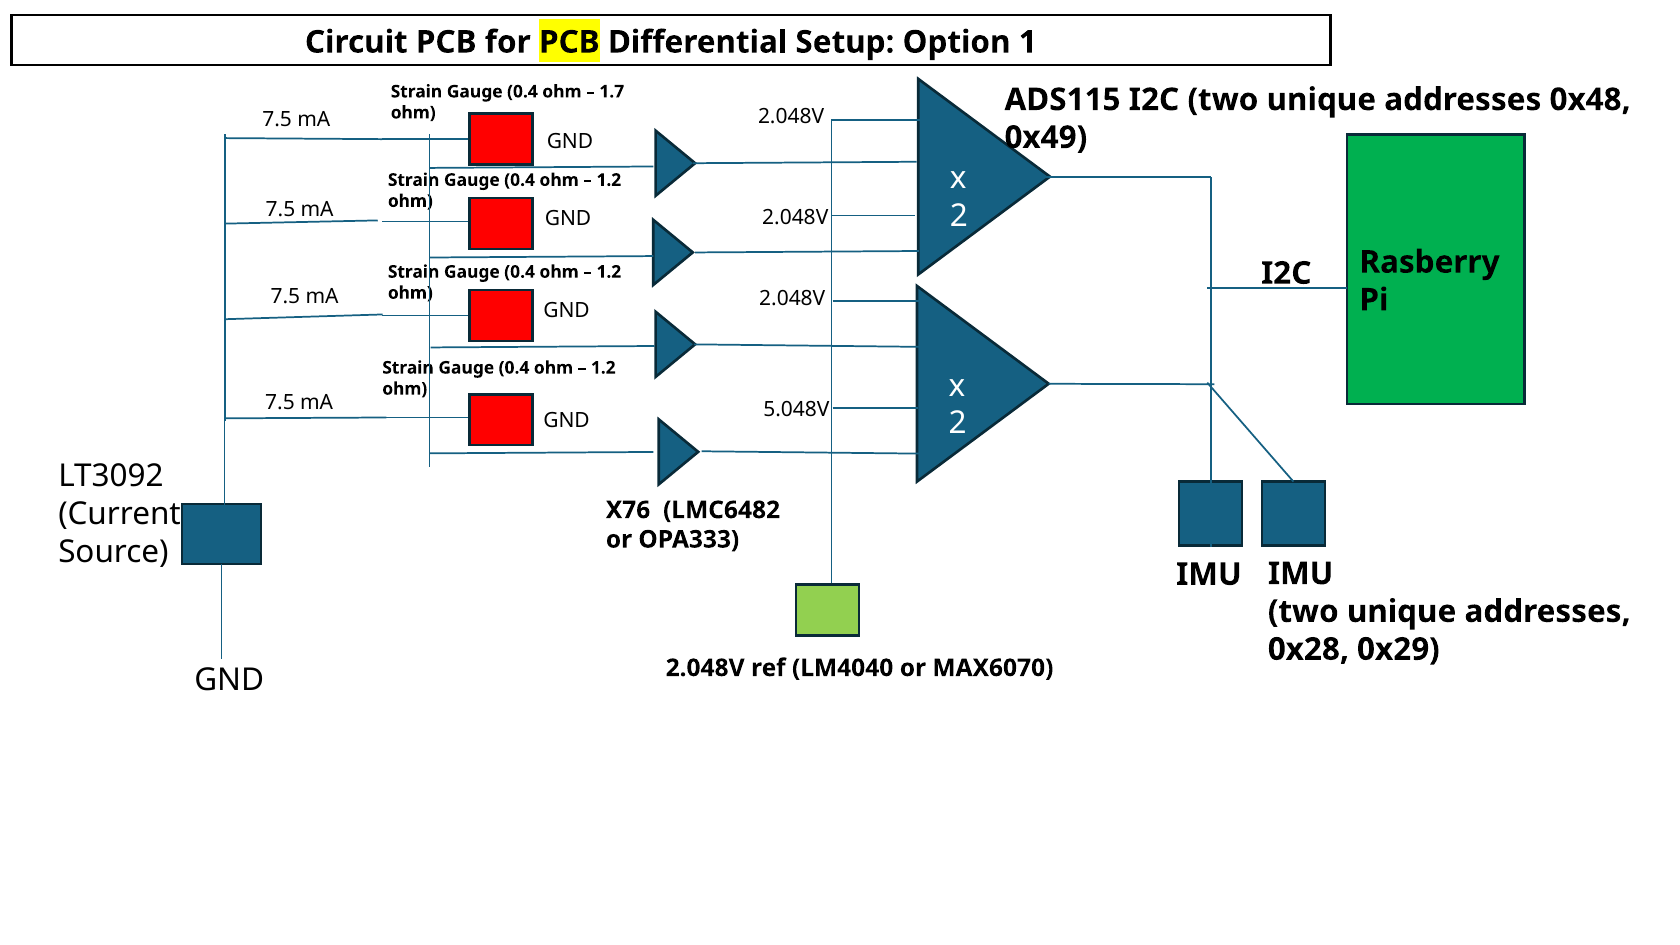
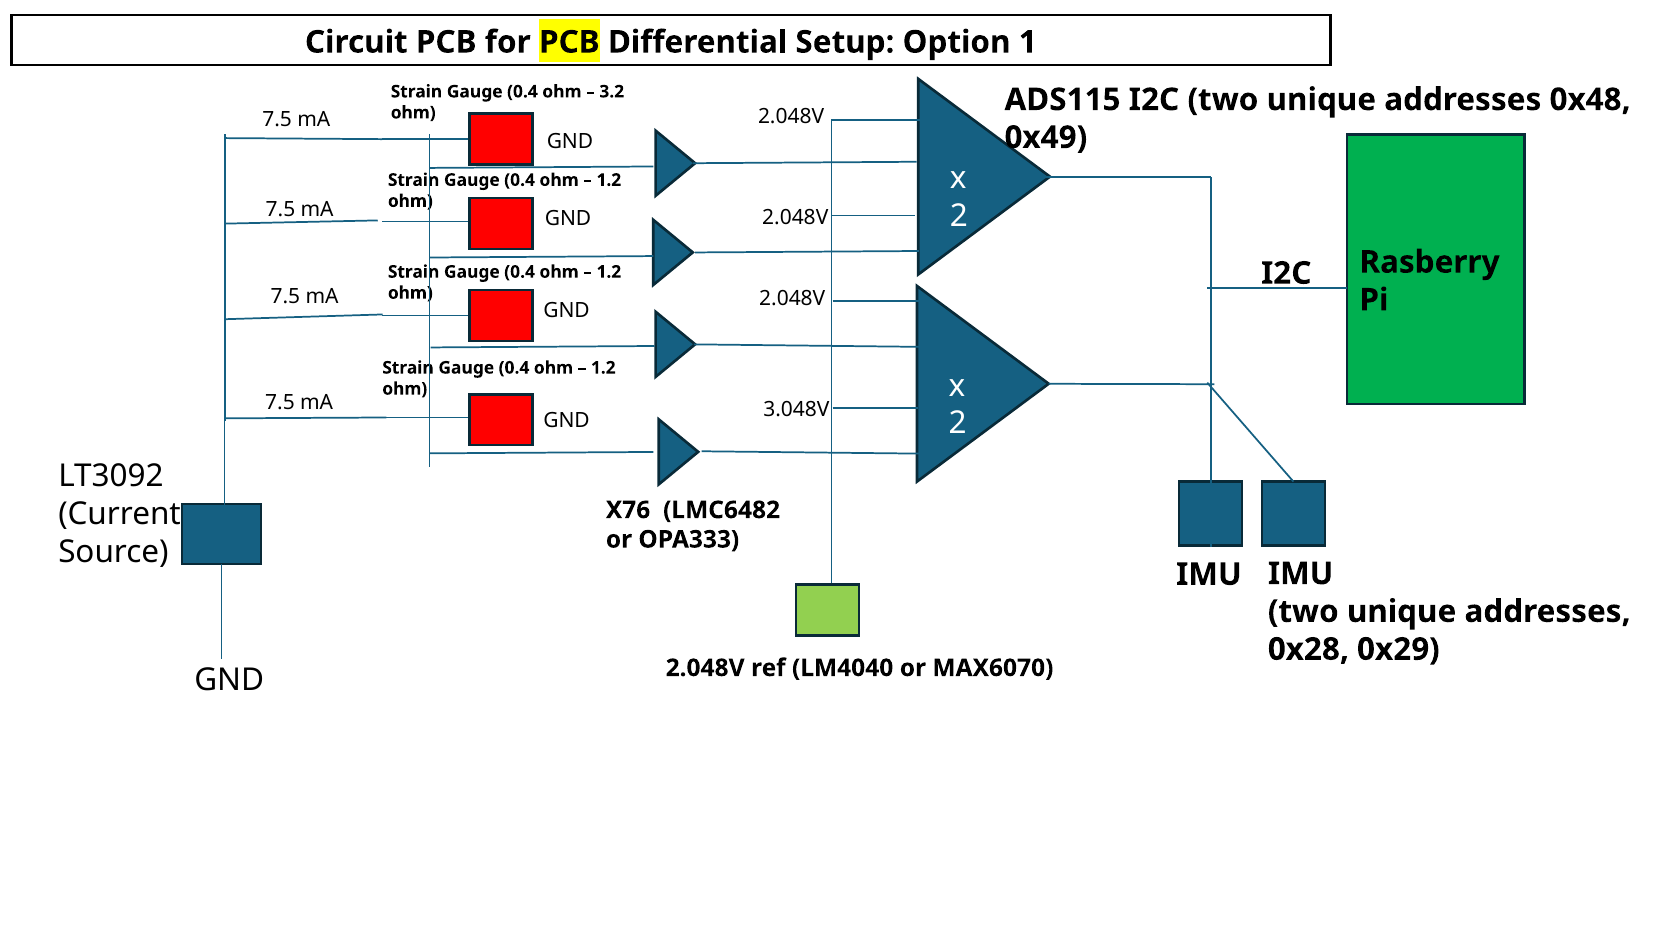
1.7: 1.7 -> 3.2
5.048V: 5.048V -> 3.048V
